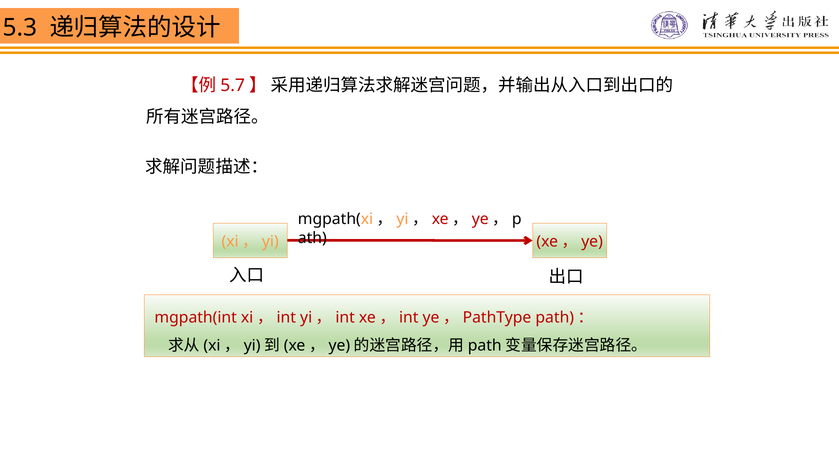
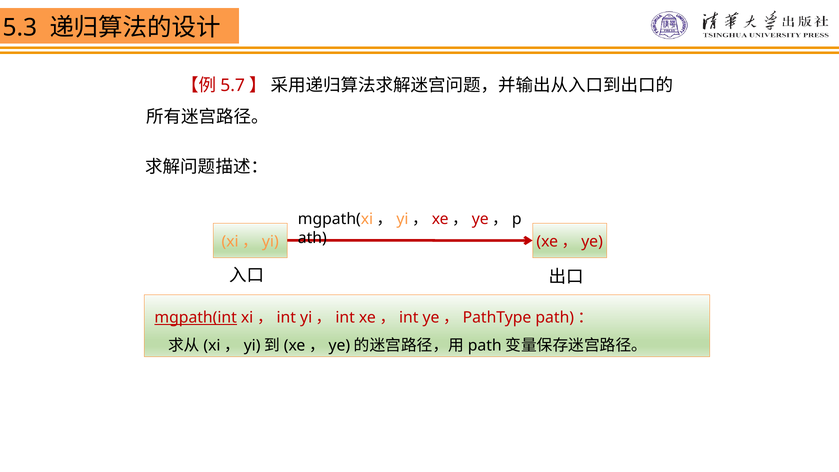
mgpath(int underline: none -> present
